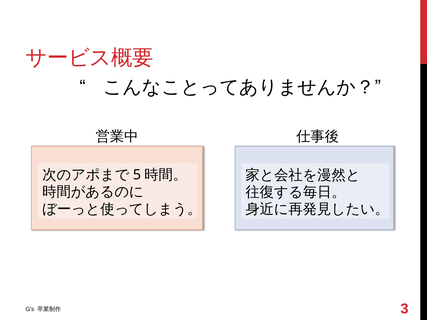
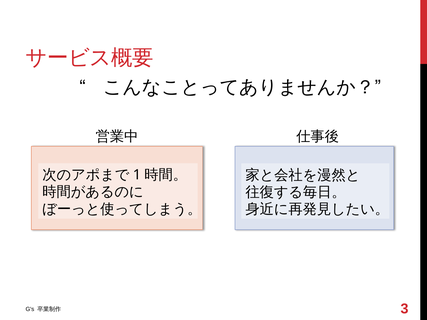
5: 5 -> 1
